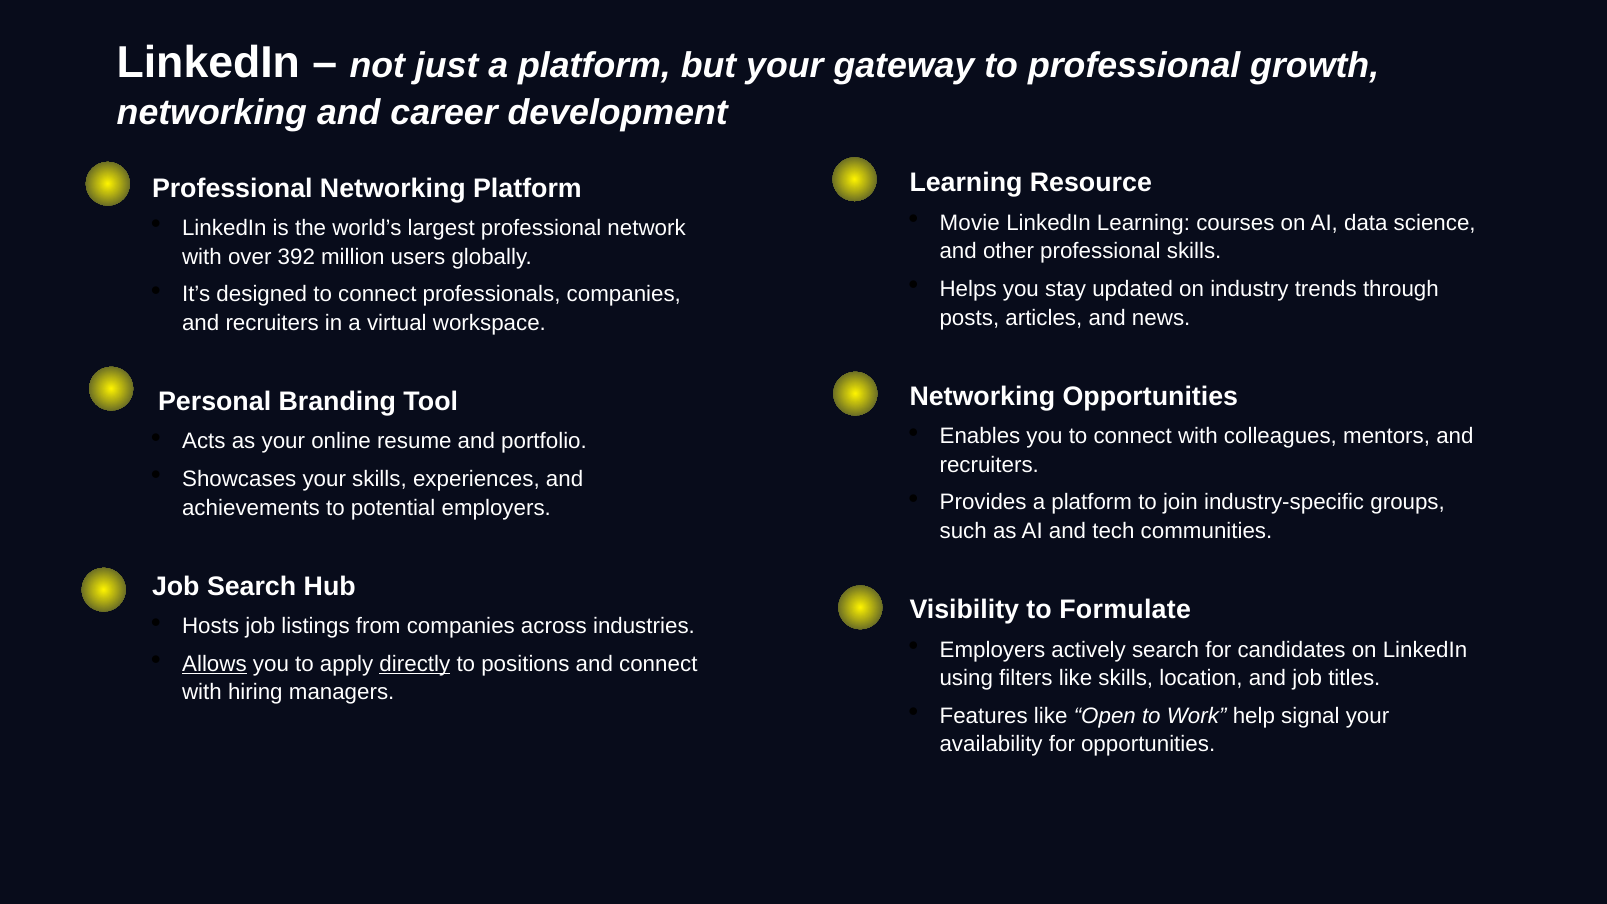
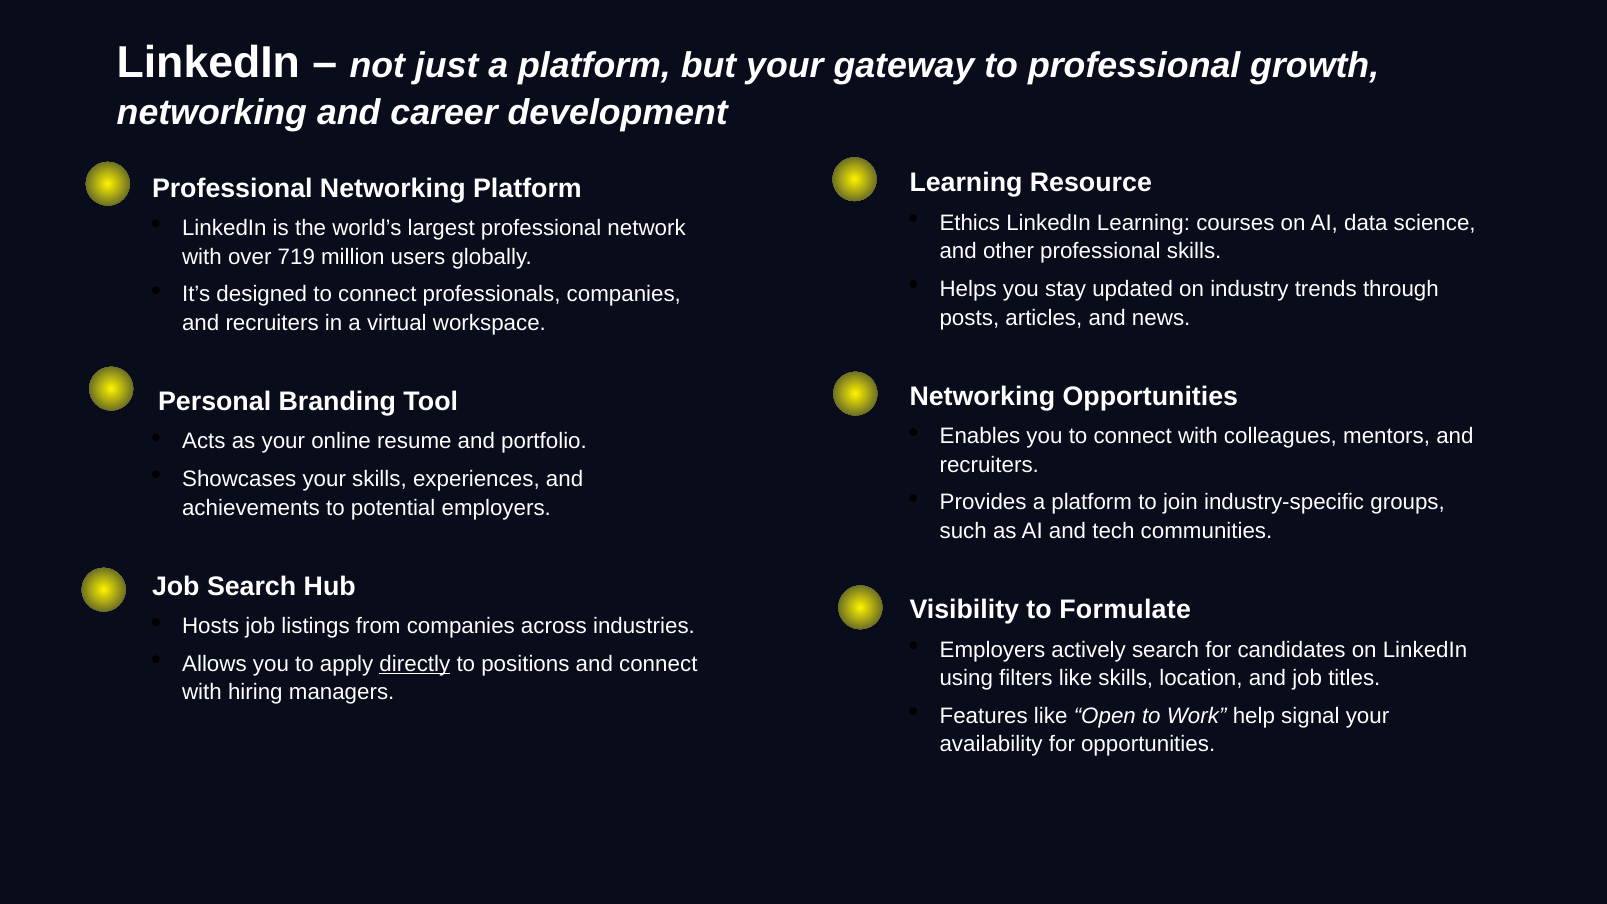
Movie: Movie -> Ethics
392: 392 -> 719
Allows underline: present -> none
